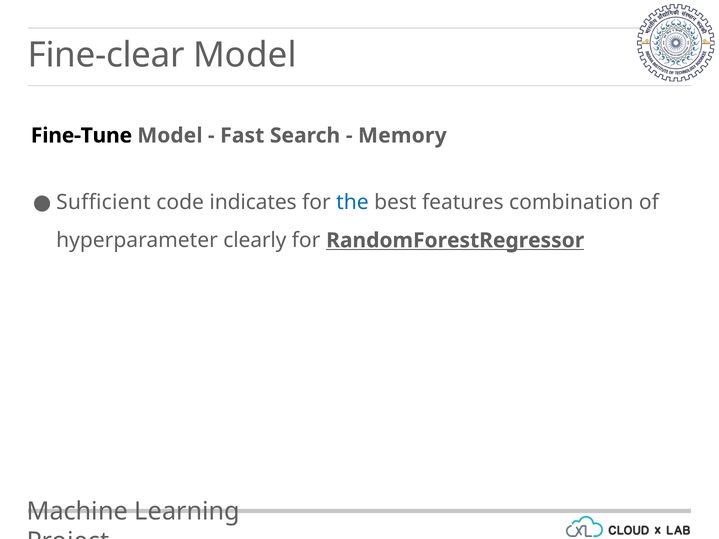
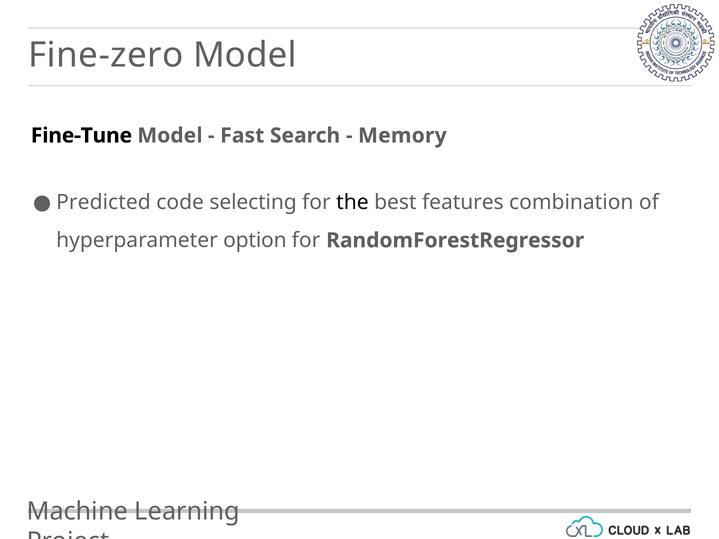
Fine-clear: Fine-clear -> Fine-zero
Sufficient: Sufficient -> Predicted
indicates: indicates -> selecting
the colour: blue -> black
clearly: clearly -> option
RandomForestRegressor underline: present -> none
